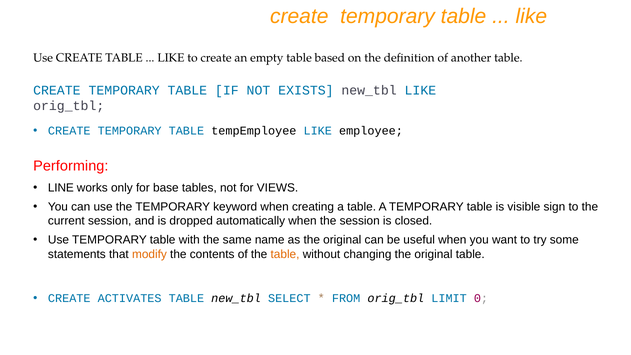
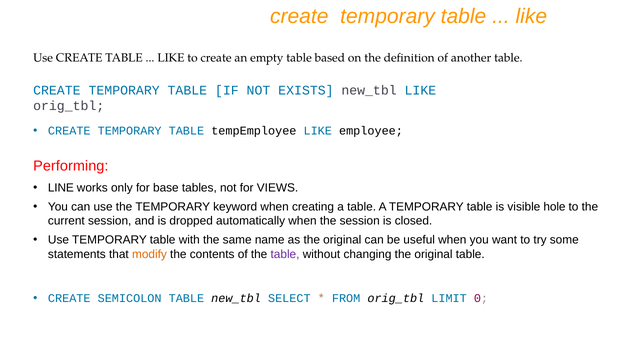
sign: sign -> hole
table at (285, 254) colour: orange -> purple
ACTIVATES: ACTIVATES -> SEMICOLON
